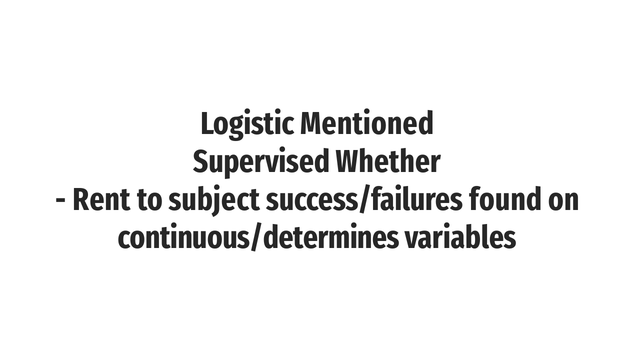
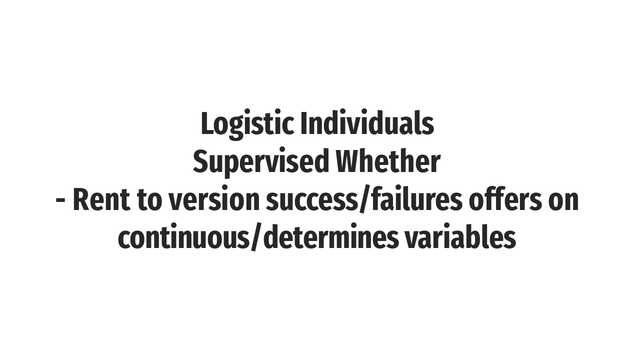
Mentioned: Mentioned -> Individuals
subject: subject -> version
found: found -> offers
